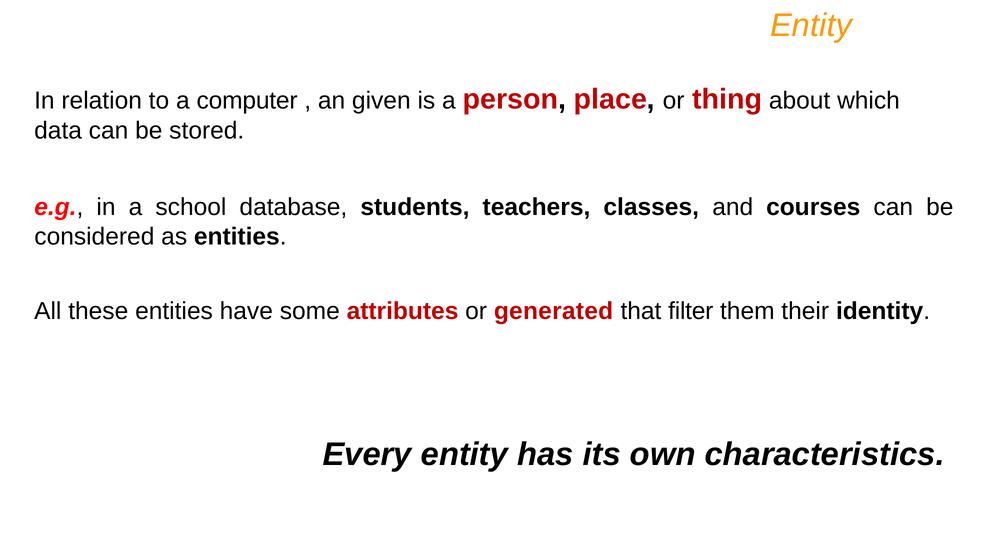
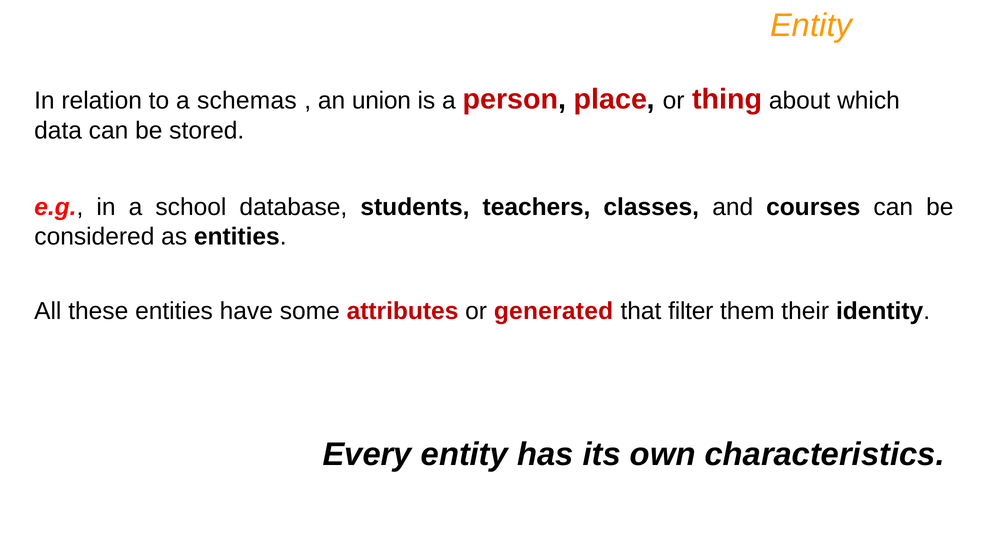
computer: computer -> schemas
given: given -> union
